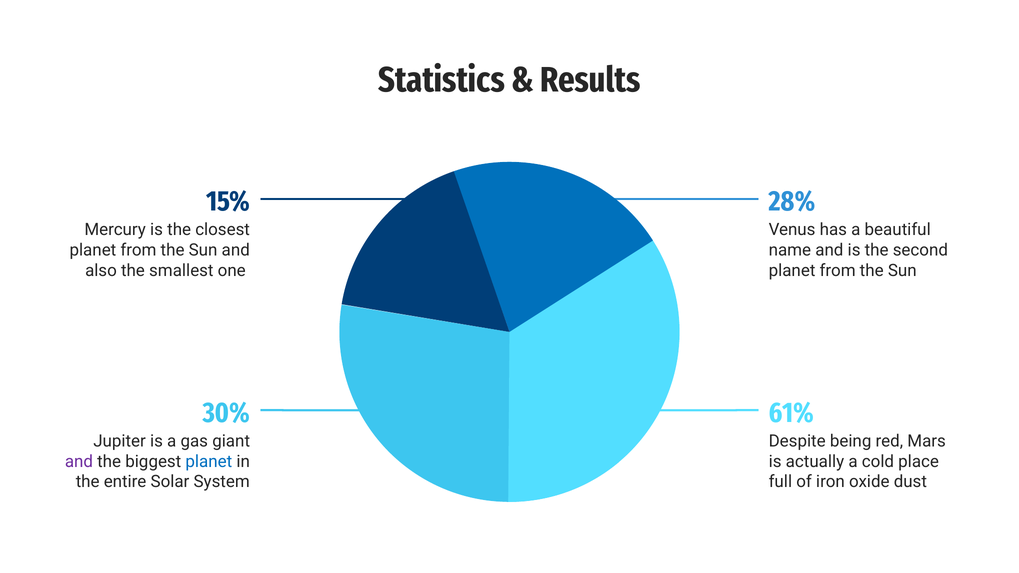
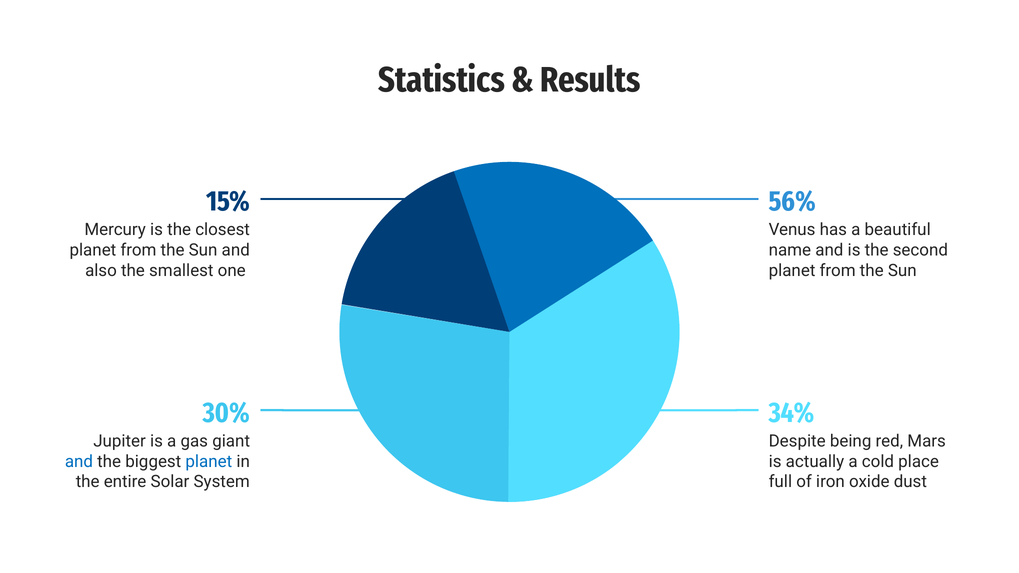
28%: 28% -> 56%
61%: 61% -> 34%
and at (79, 462) colour: purple -> blue
